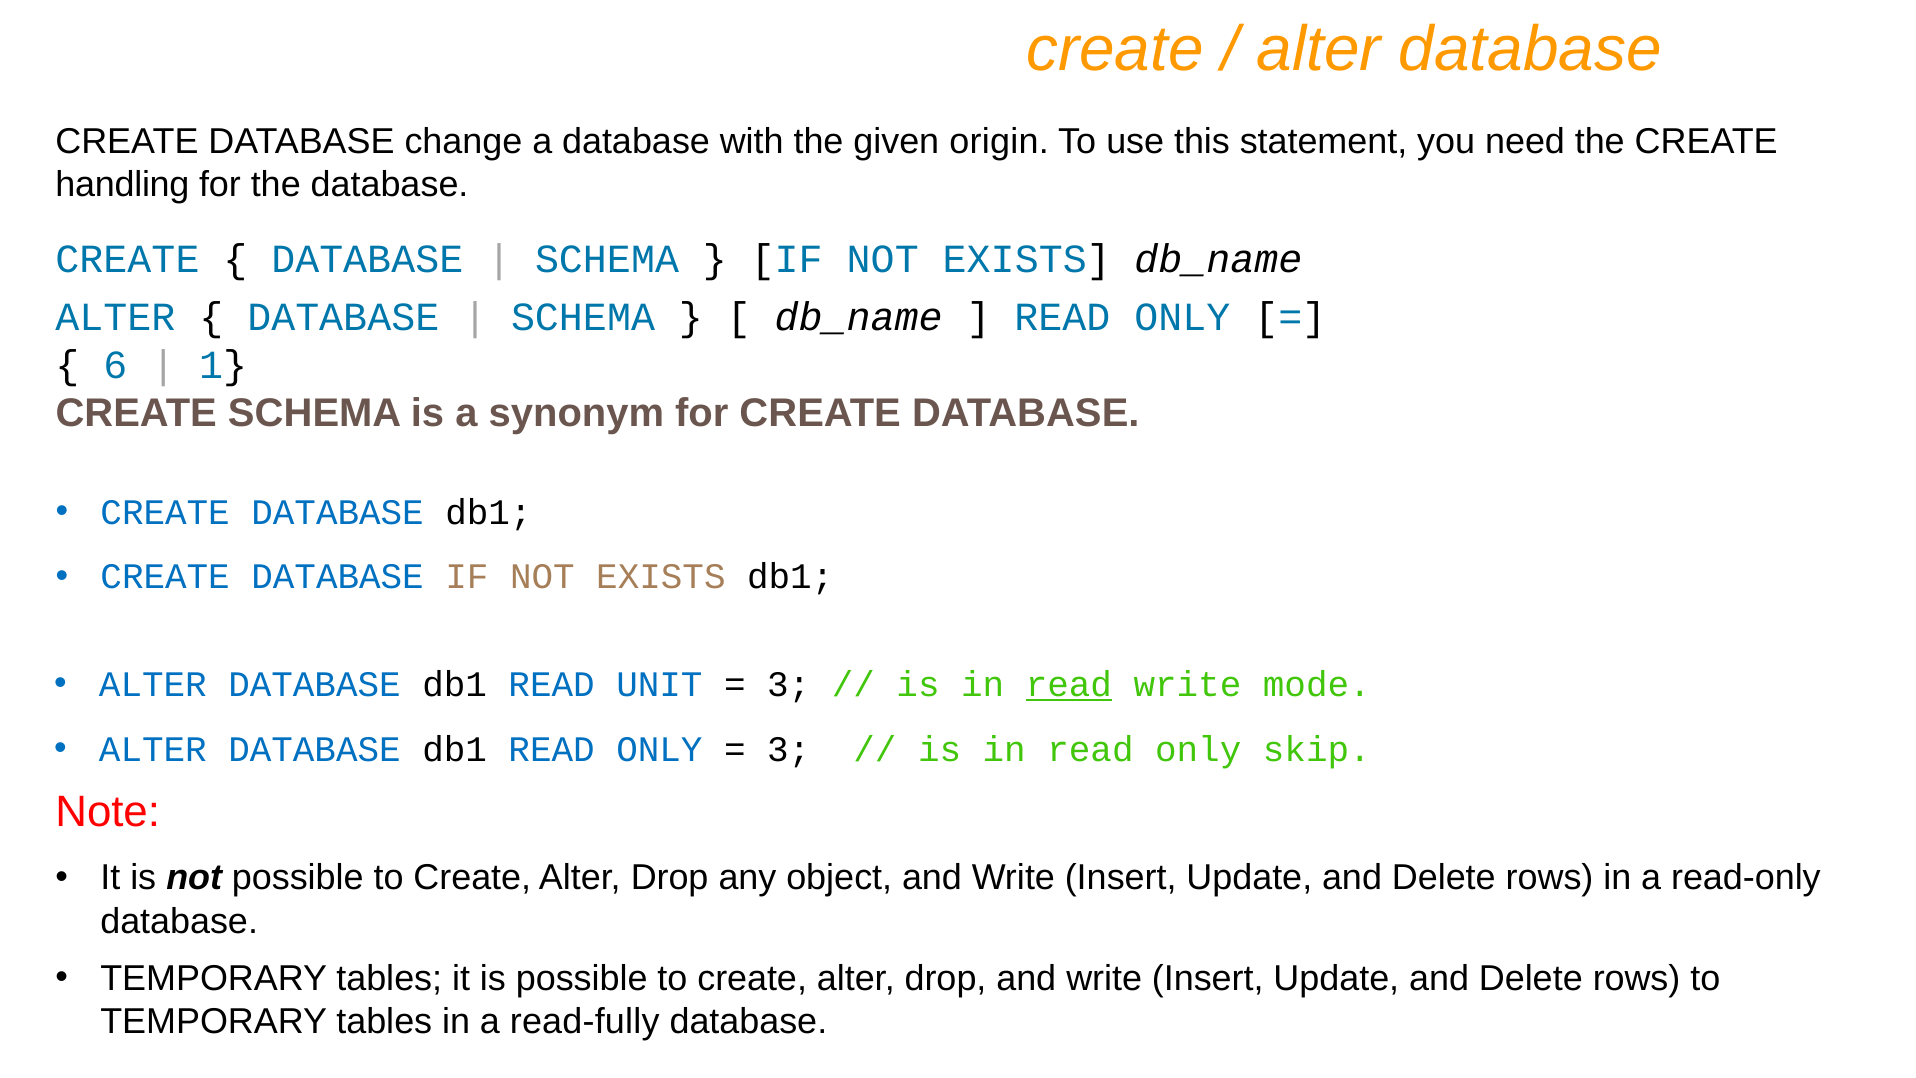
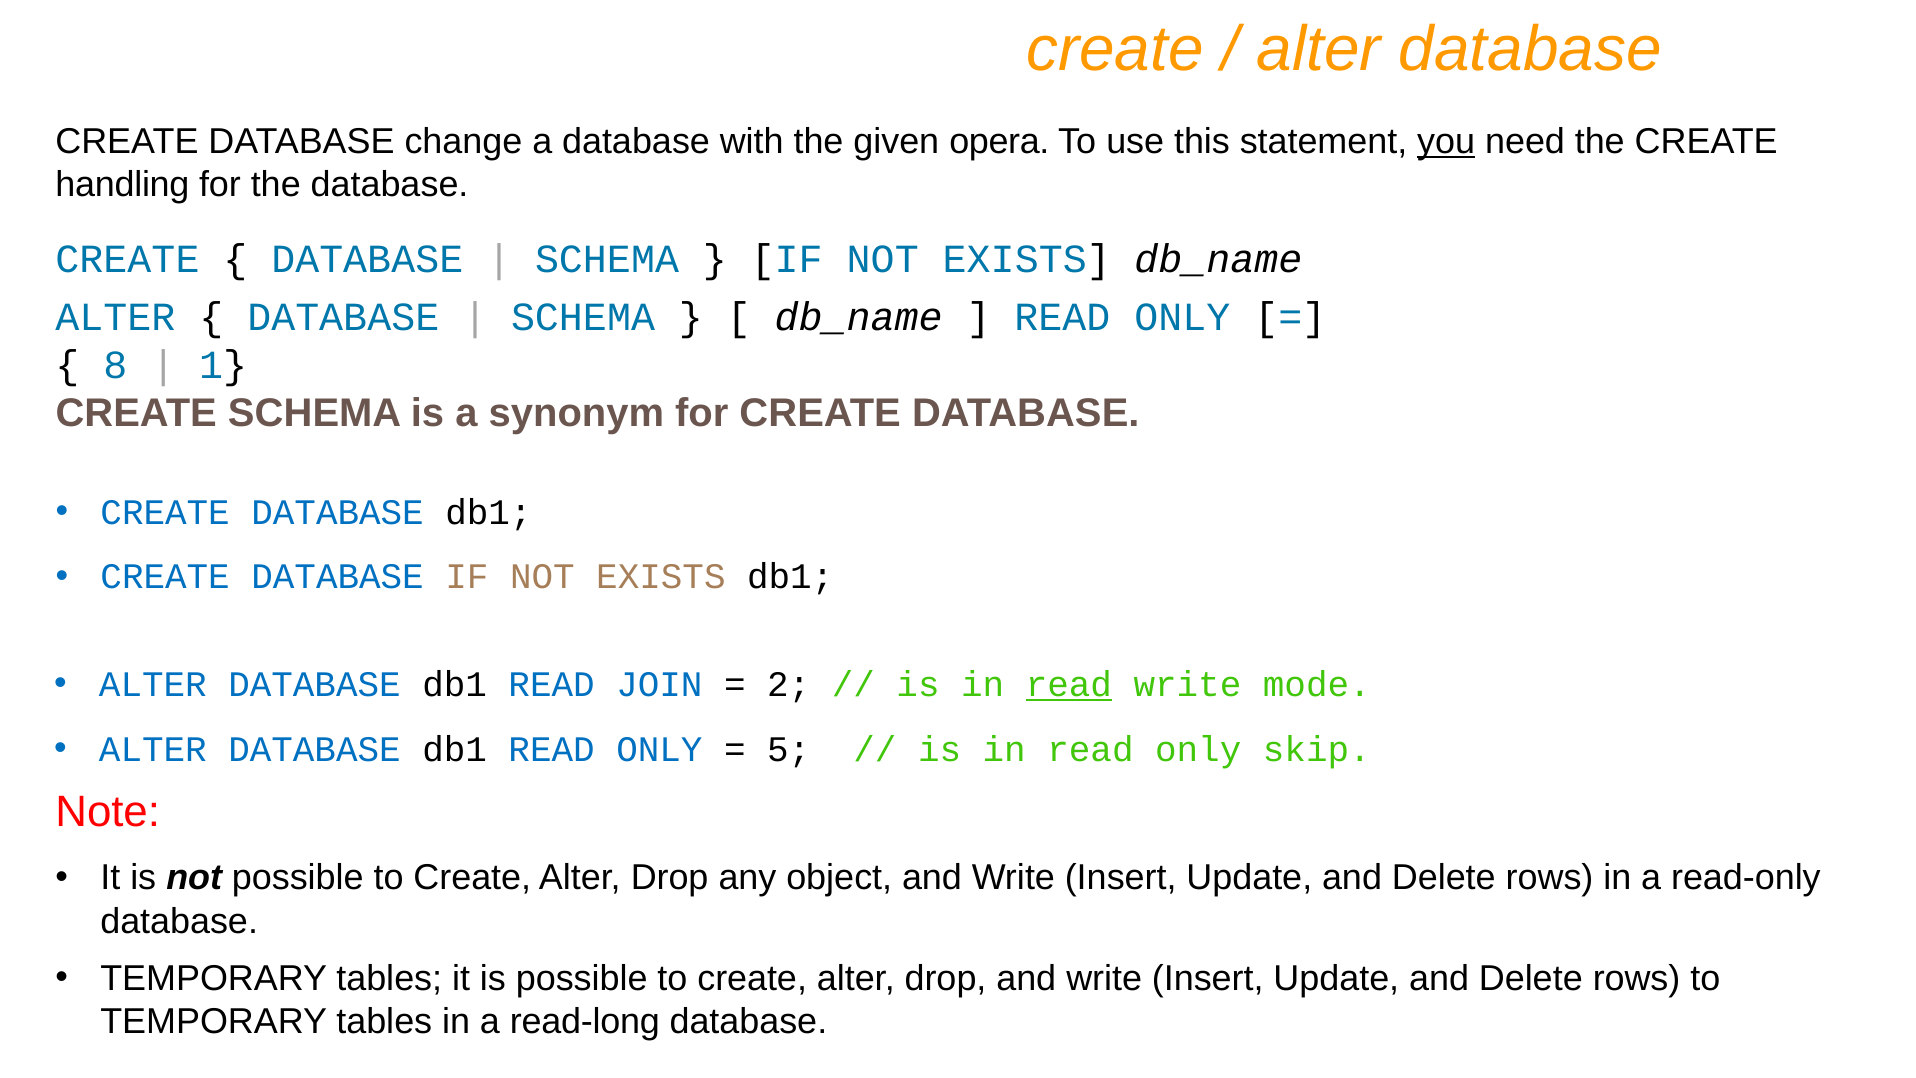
origin: origin -> opera
you underline: none -> present
6: 6 -> 8
UNIT: UNIT -> JOIN
3 at (789, 685): 3 -> 2
3 at (789, 749): 3 -> 5
read-fully: read-fully -> read-long
